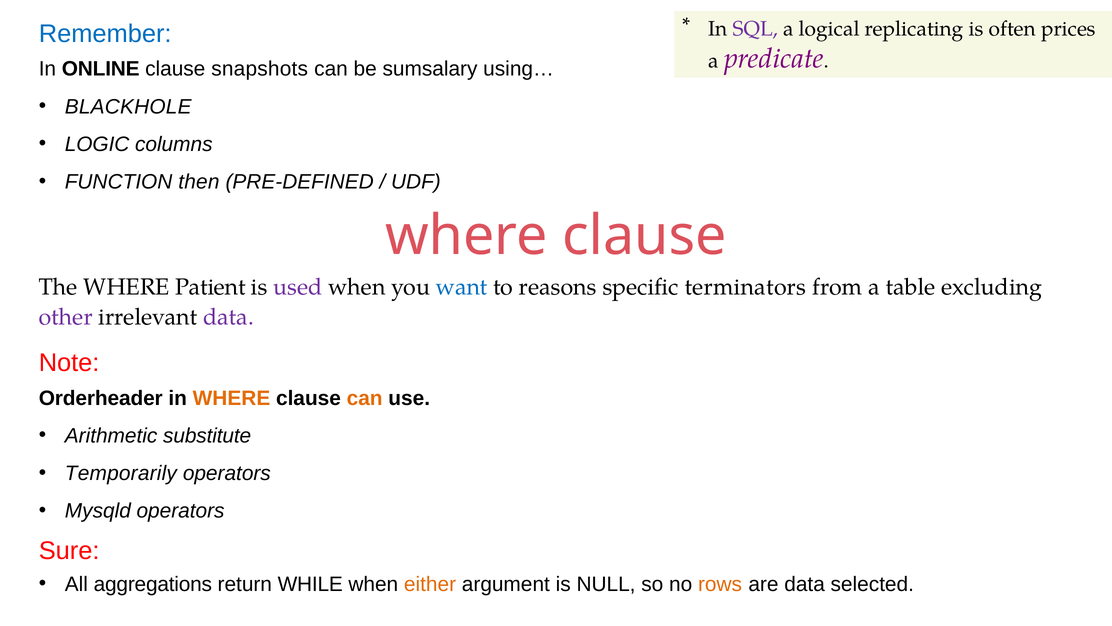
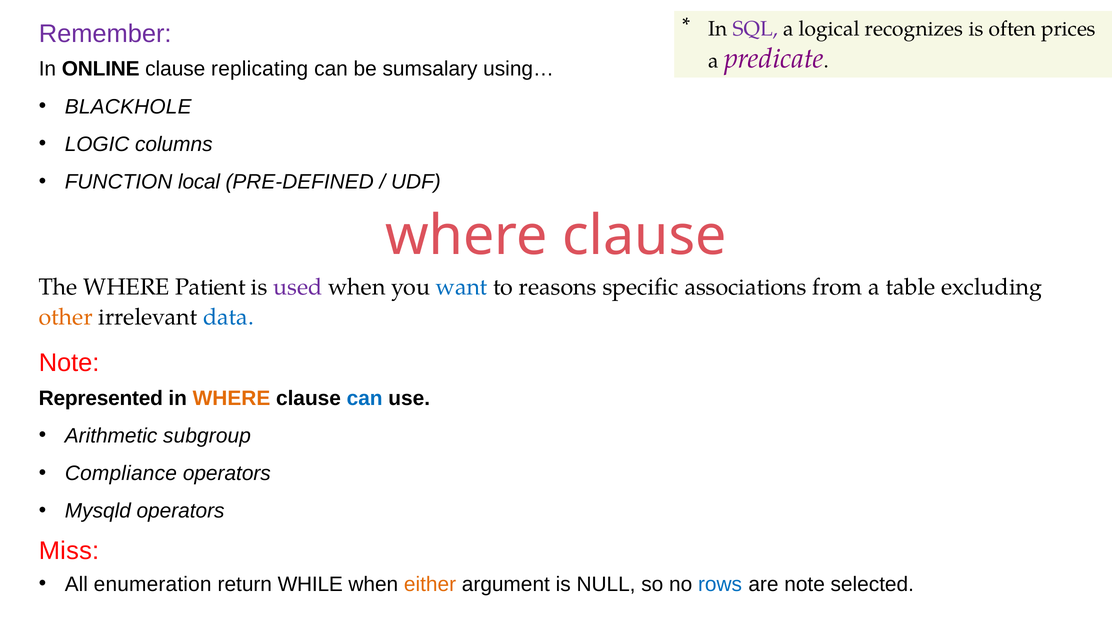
replicating: replicating -> recognizes
Remember colour: blue -> purple
snapshots: snapshots -> replicating
then: then -> local
terminators: terminators -> associations
other colour: purple -> orange
data at (229, 317) colour: purple -> blue
Orderheader: Orderheader -> Represented
can at (365, 398) colour: orange -> blue
substitute: substitute -> subgroup
Temporarily: Temporarily -> Compliance
Sure: Sure -> Miss
aggregations: aggregations -> enumeration
rows colour: orange -> blue
are data: data -> note
